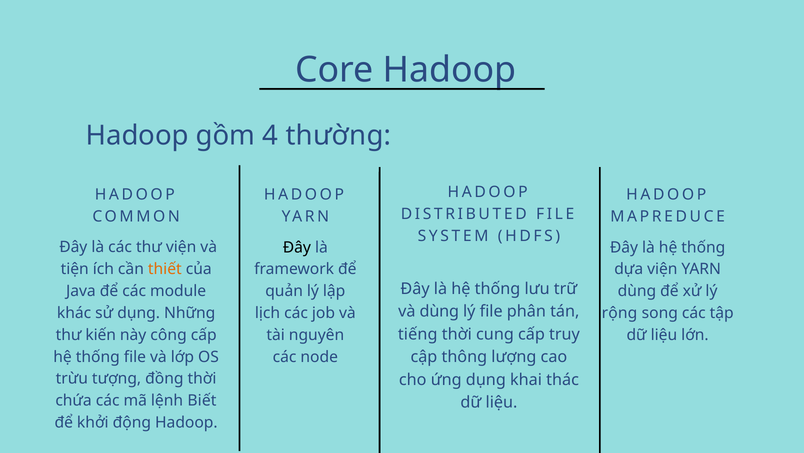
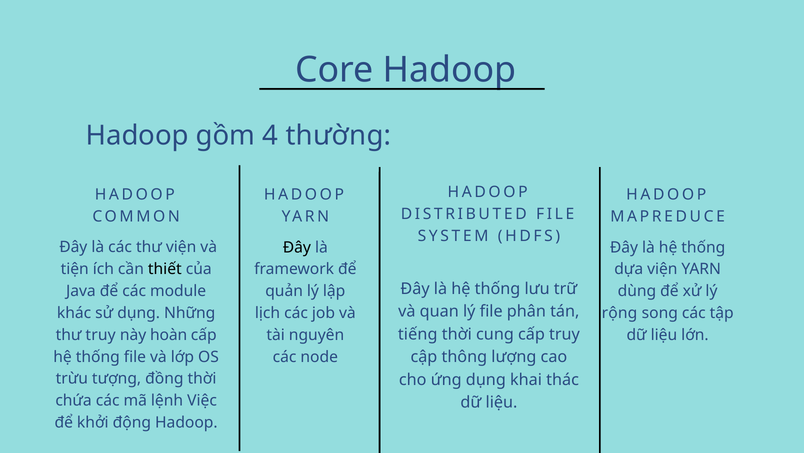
thiết colour: orange -> black
và dùng: dùng -> quan
thư kiến: kiến -> truy
công: công -> hoàn
Biết: Biết -> Việc
